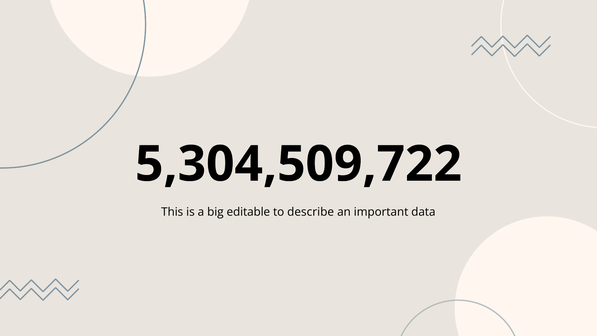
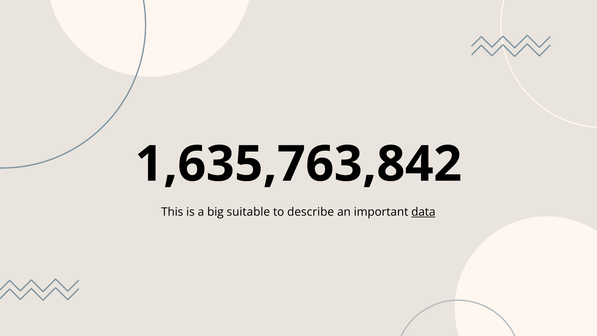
5,304,509,722: 5,304,509,722 -> 1,635,763,842
editable: editable -> suitable
data underline: none -> present
